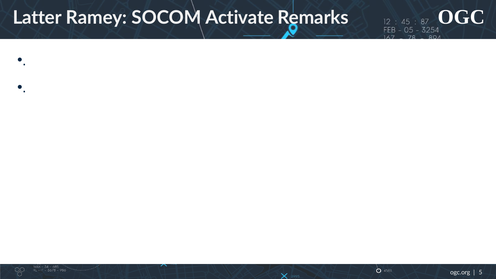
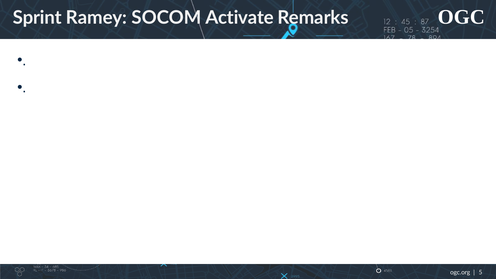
Latter: Latter -> Sprint
